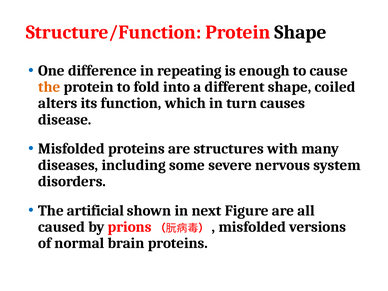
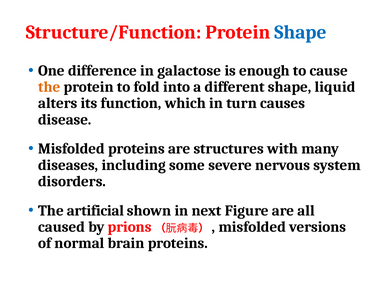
Shape at (301, 32) colour: black -> blue
repeating: repeating -> galactose
coiled: coiled -> liquid
